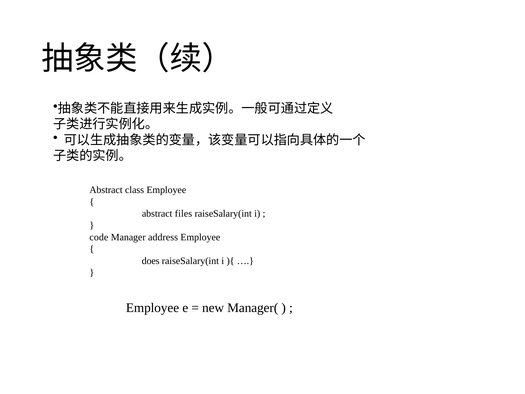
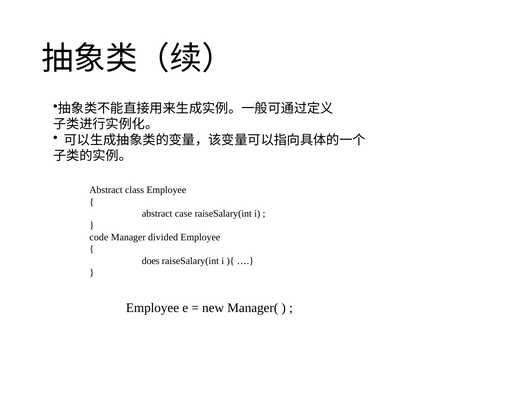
files: files -> case
address: address -> divided
